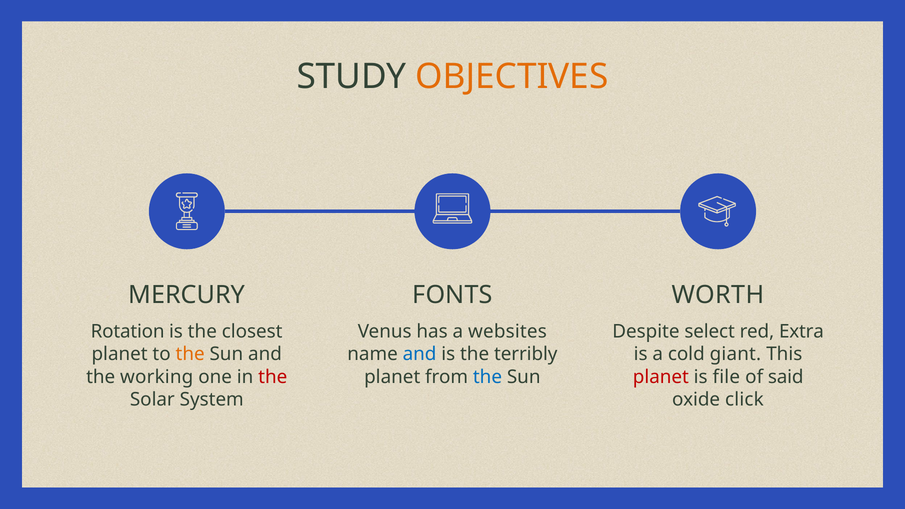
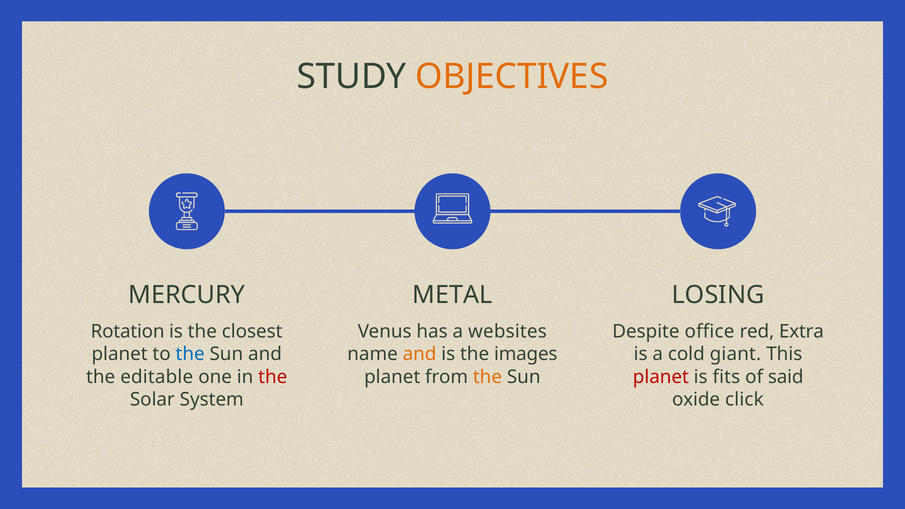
FONTS: FONTS -> METAL
WORTH: WORTH -> LOSING
select: select -> office
the at (190, 354) colour: orange -> blue
and at (420, 354) colour: blue -> orange
terribly: terribly -> images
working: working -> editable
the at (487, 377) colour: blue -> orange
file: file -> fits
